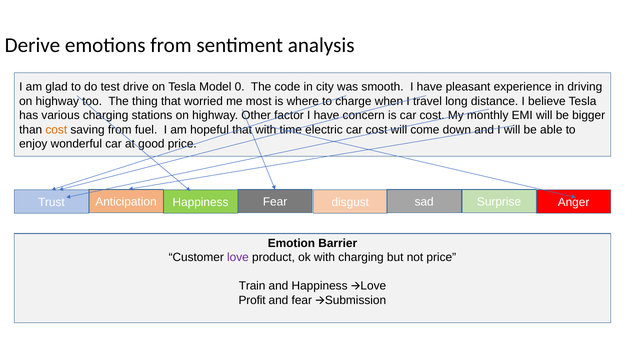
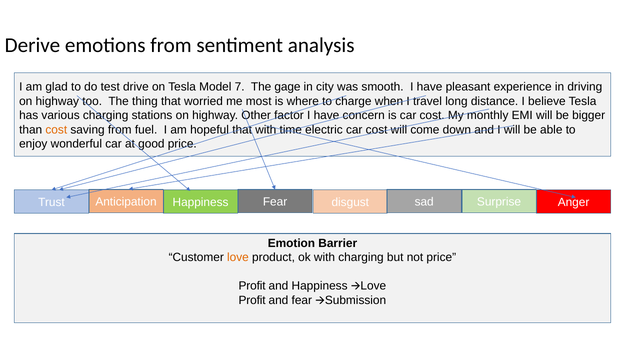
0: 0 -> 7
code: code -> gage
love at (238, 257) colour: purple -> orange
Train at (252, 286): Train -> Profit
